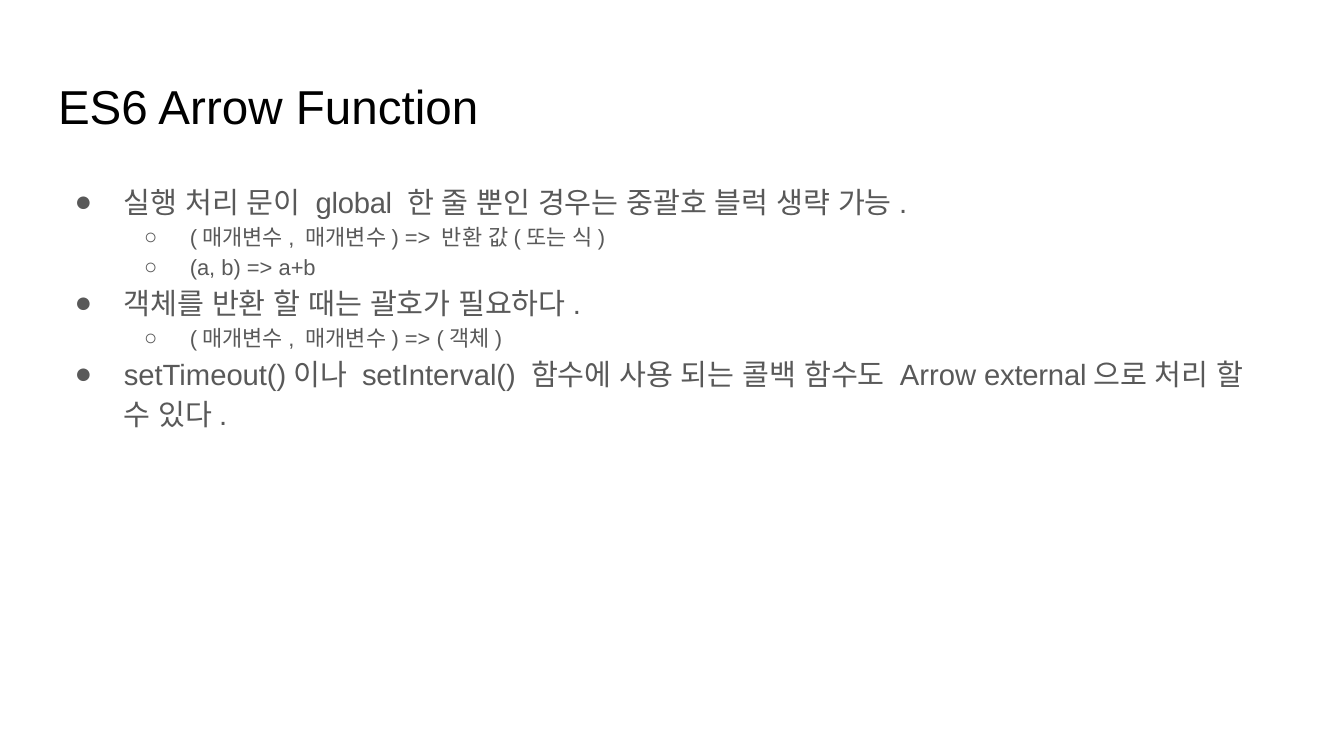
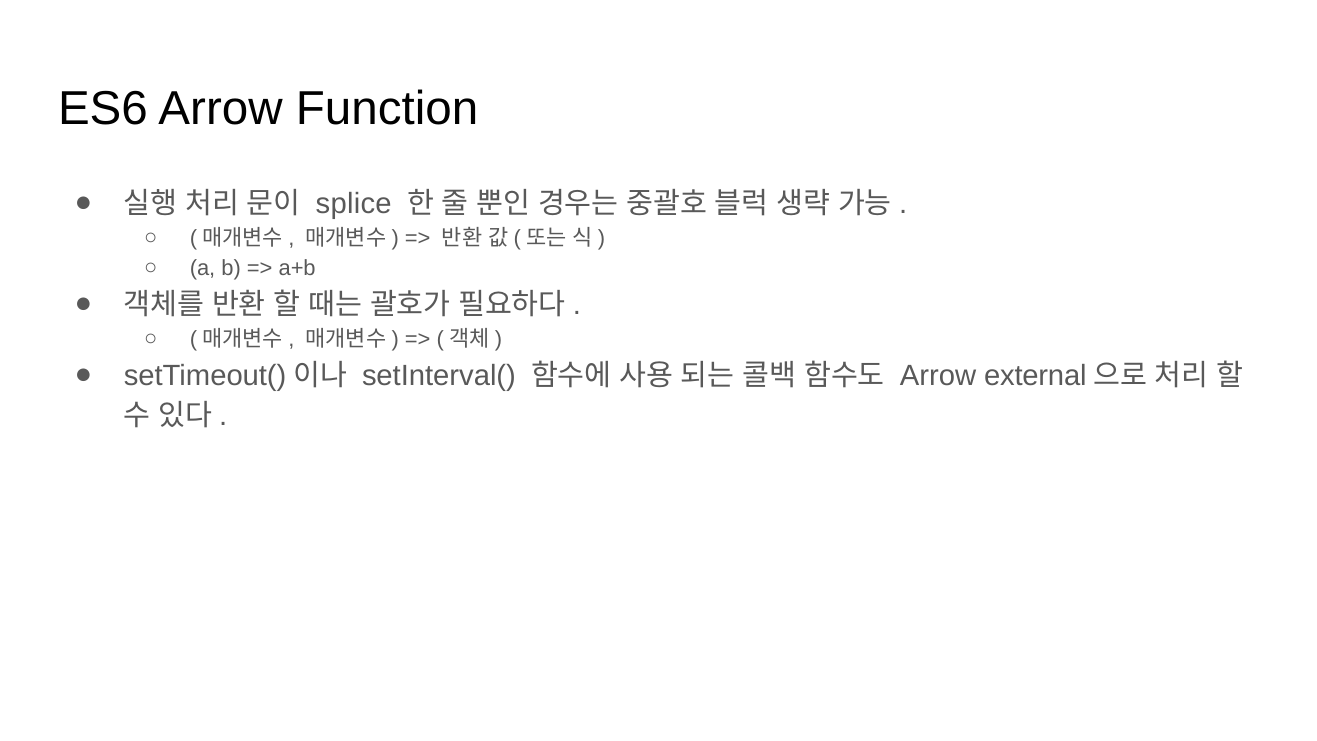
global: global -> splice
